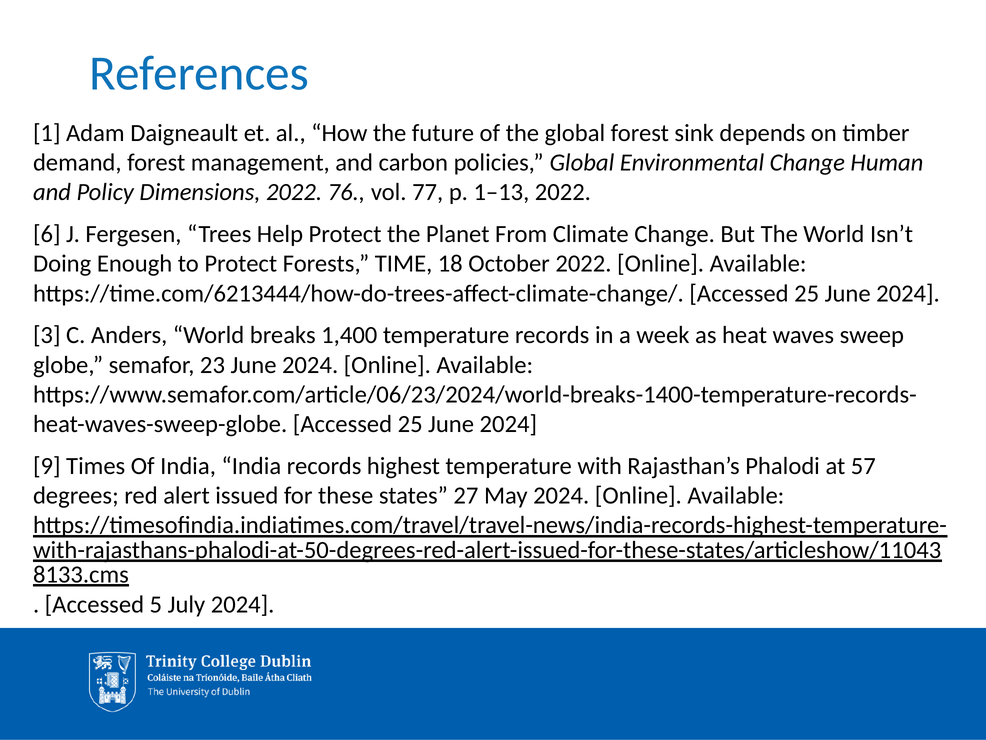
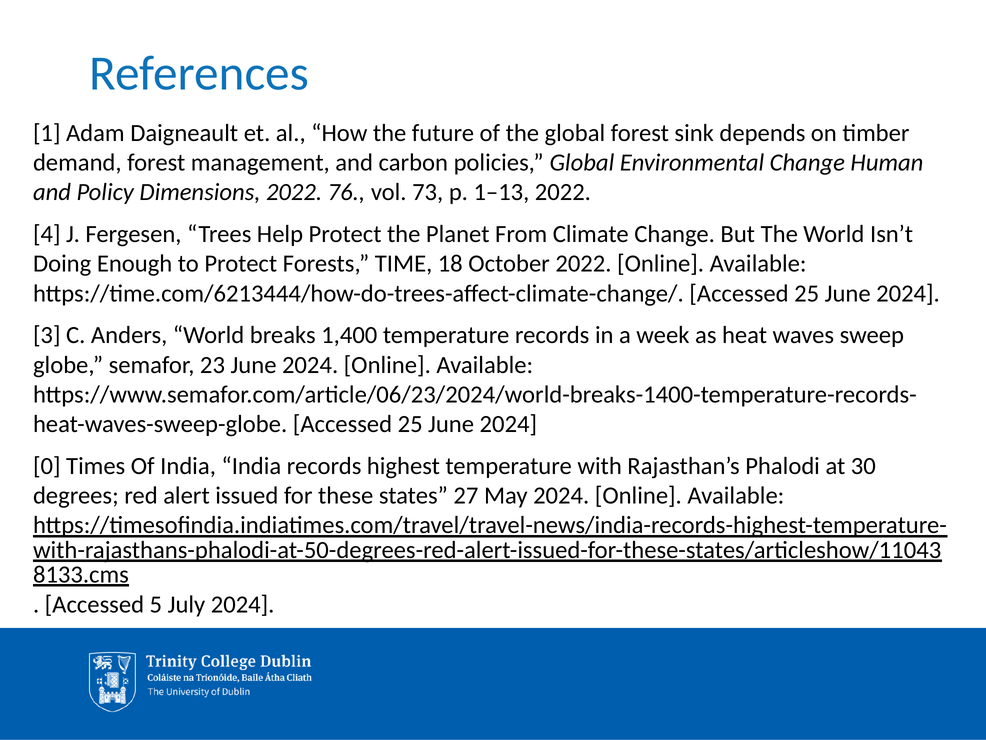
77: 77 -> 73
6: 6 -> 4
9: 9 -> 0
57: 57 -> 30
